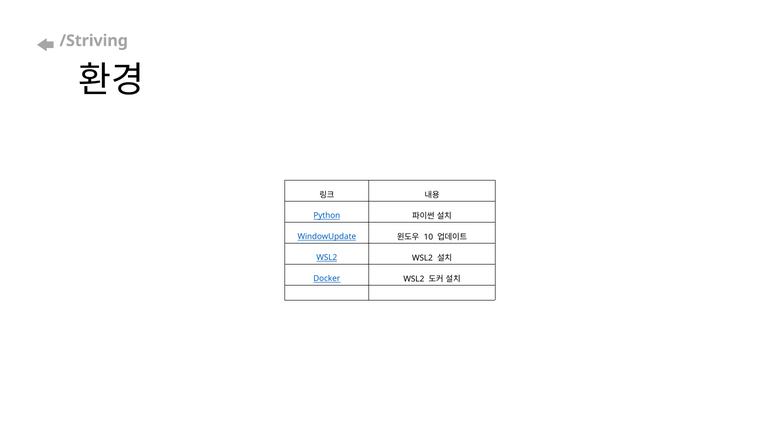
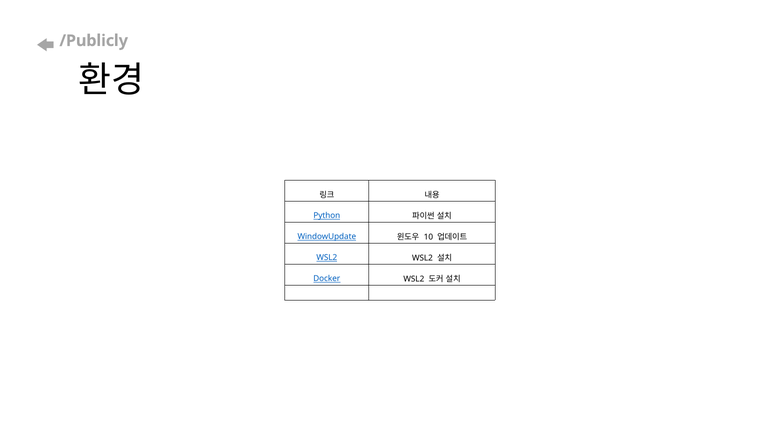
/Striving: /Striving -> /Publicly
